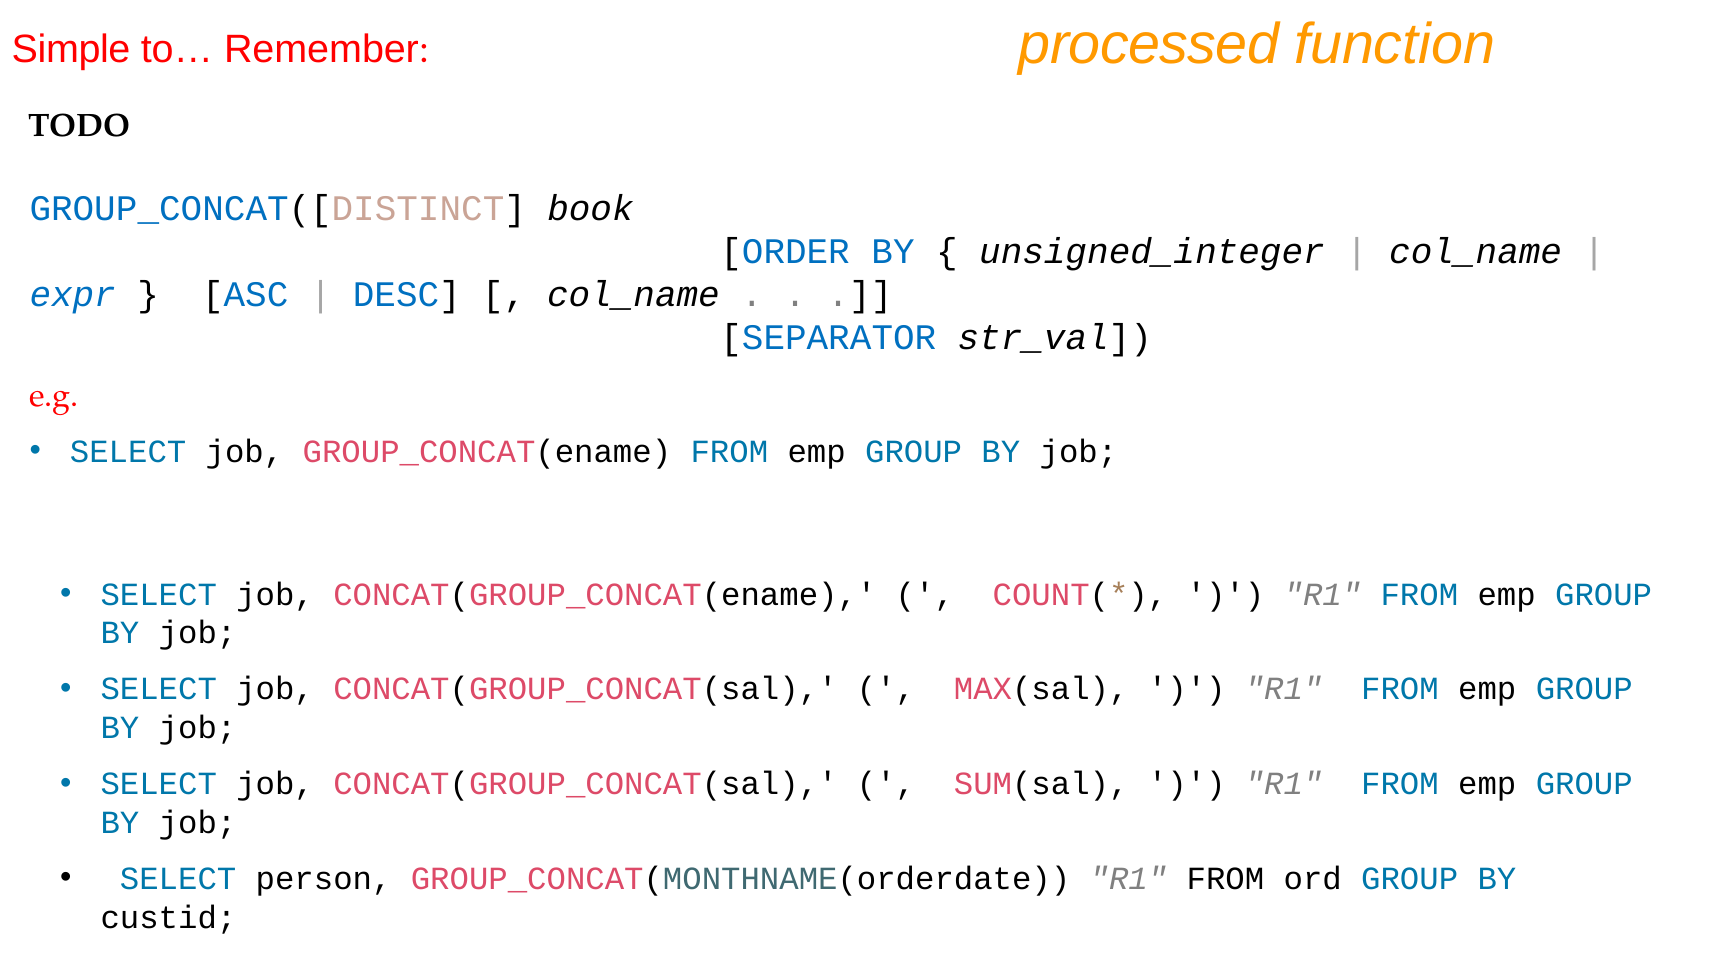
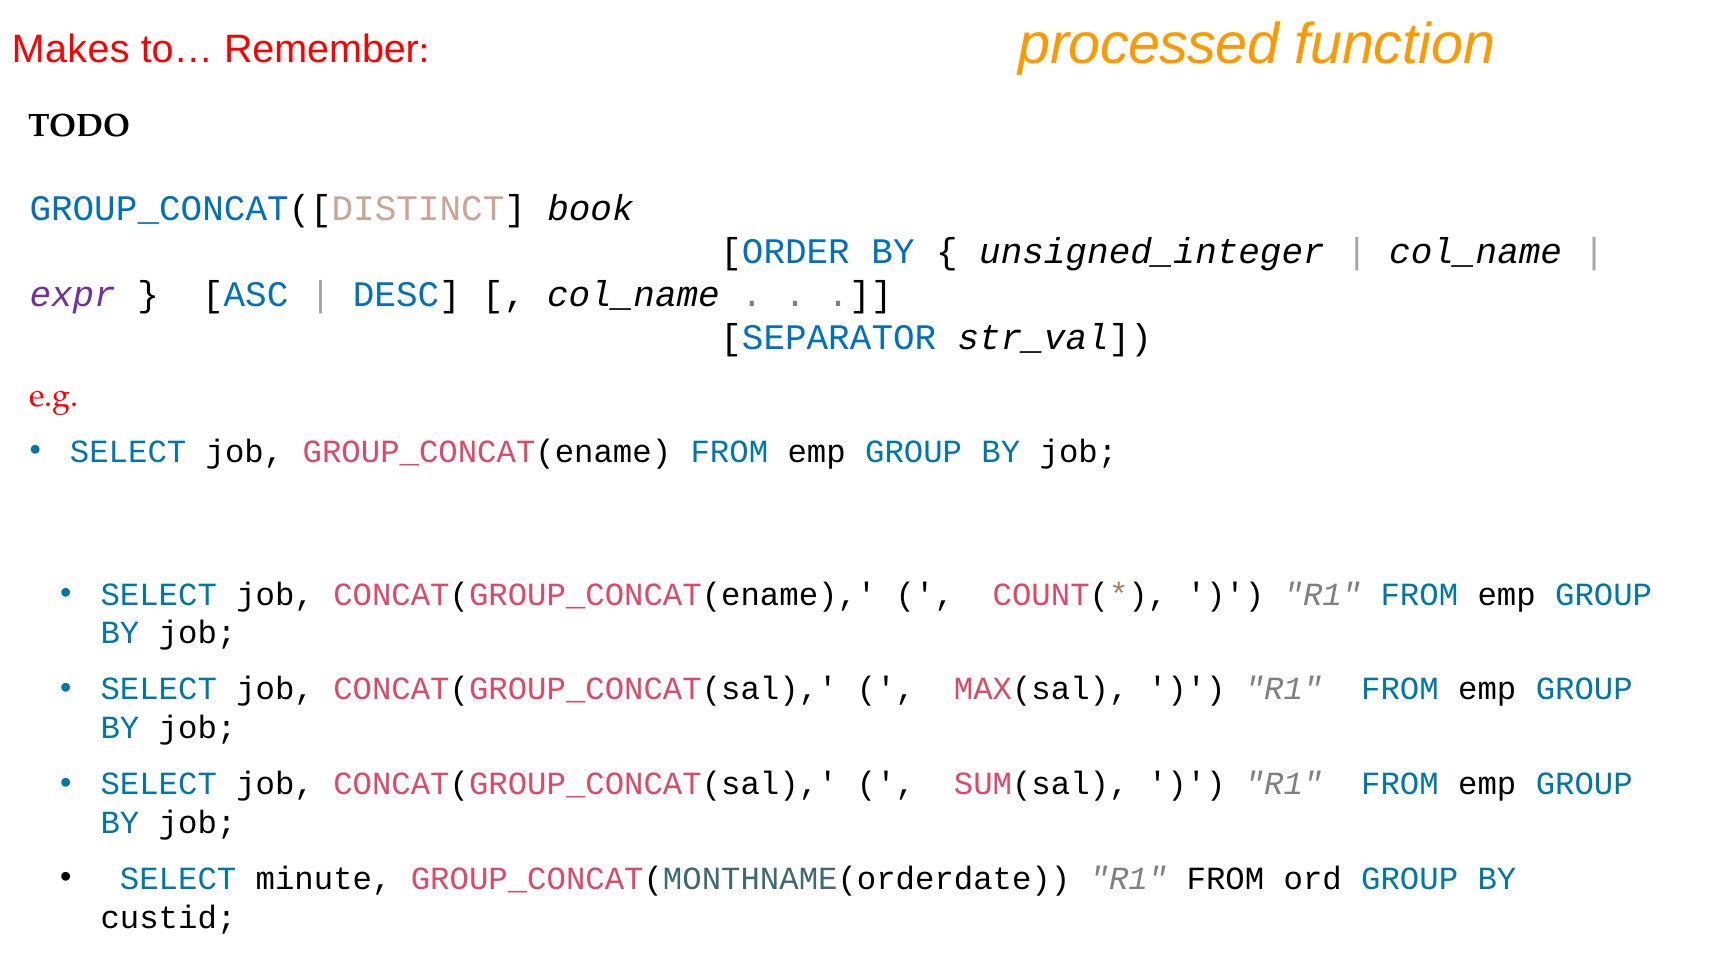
Simple: Simple -> Makes
expr colour: blue -> purple
person: person -> minute
